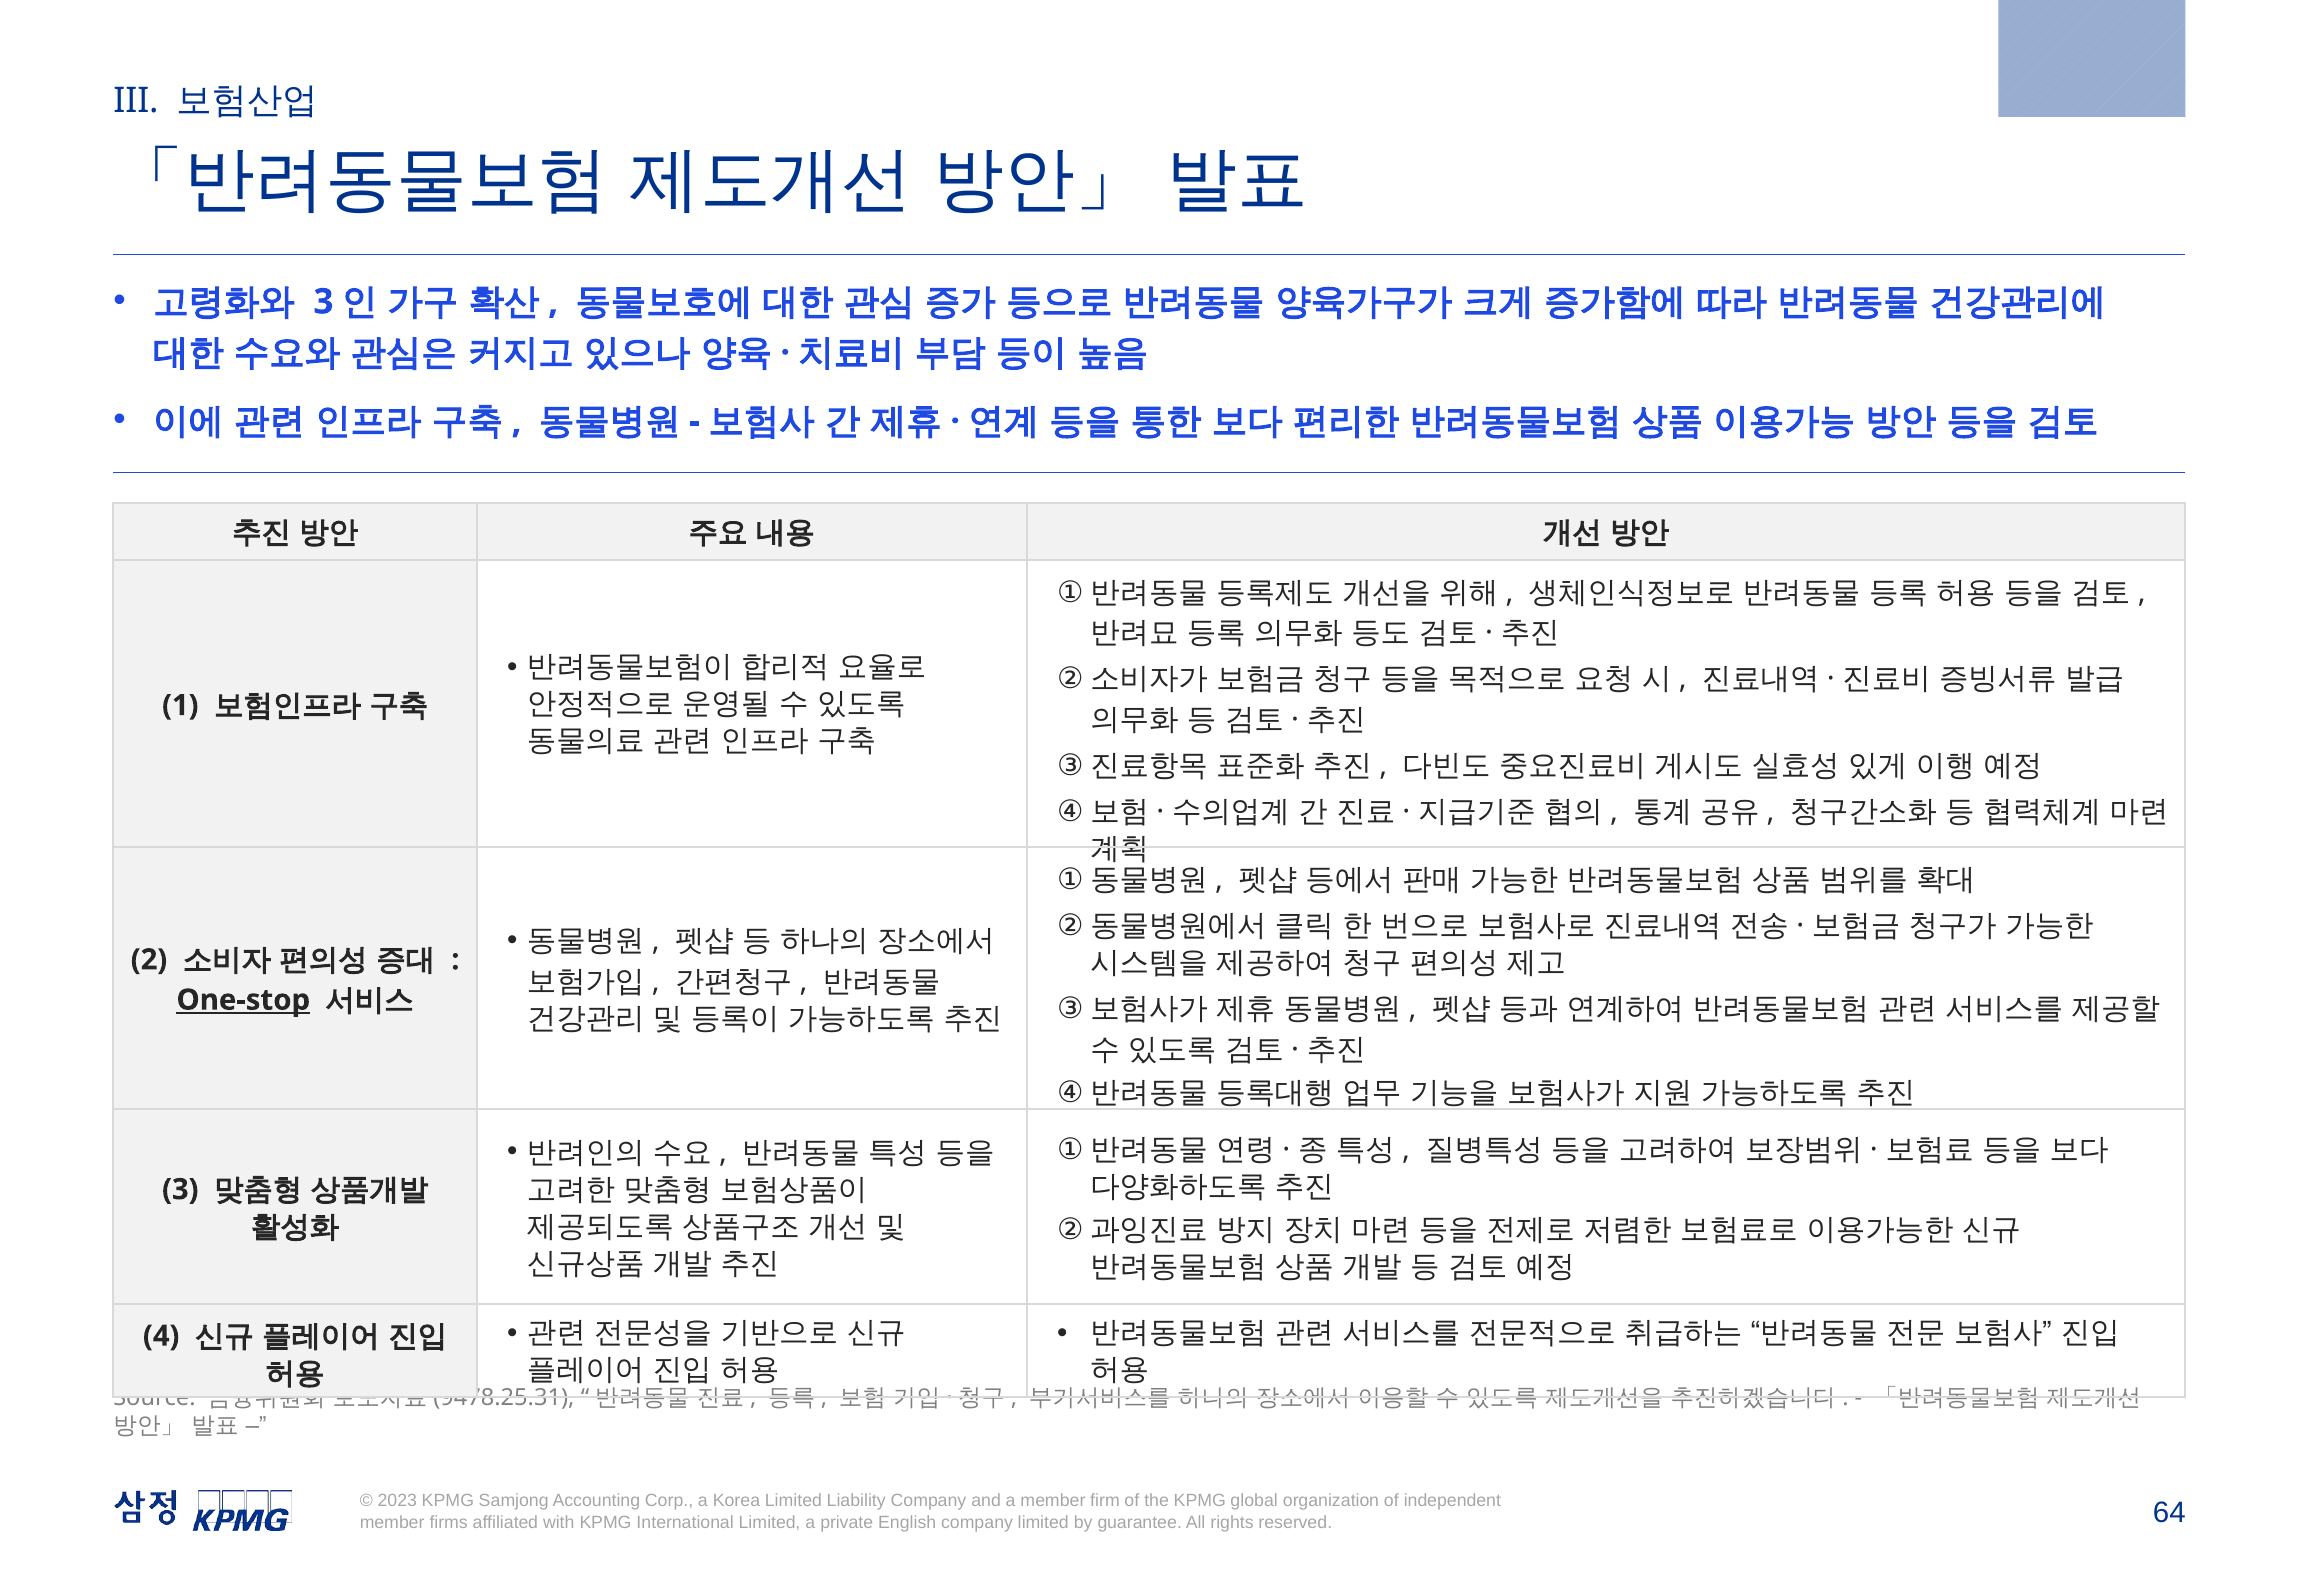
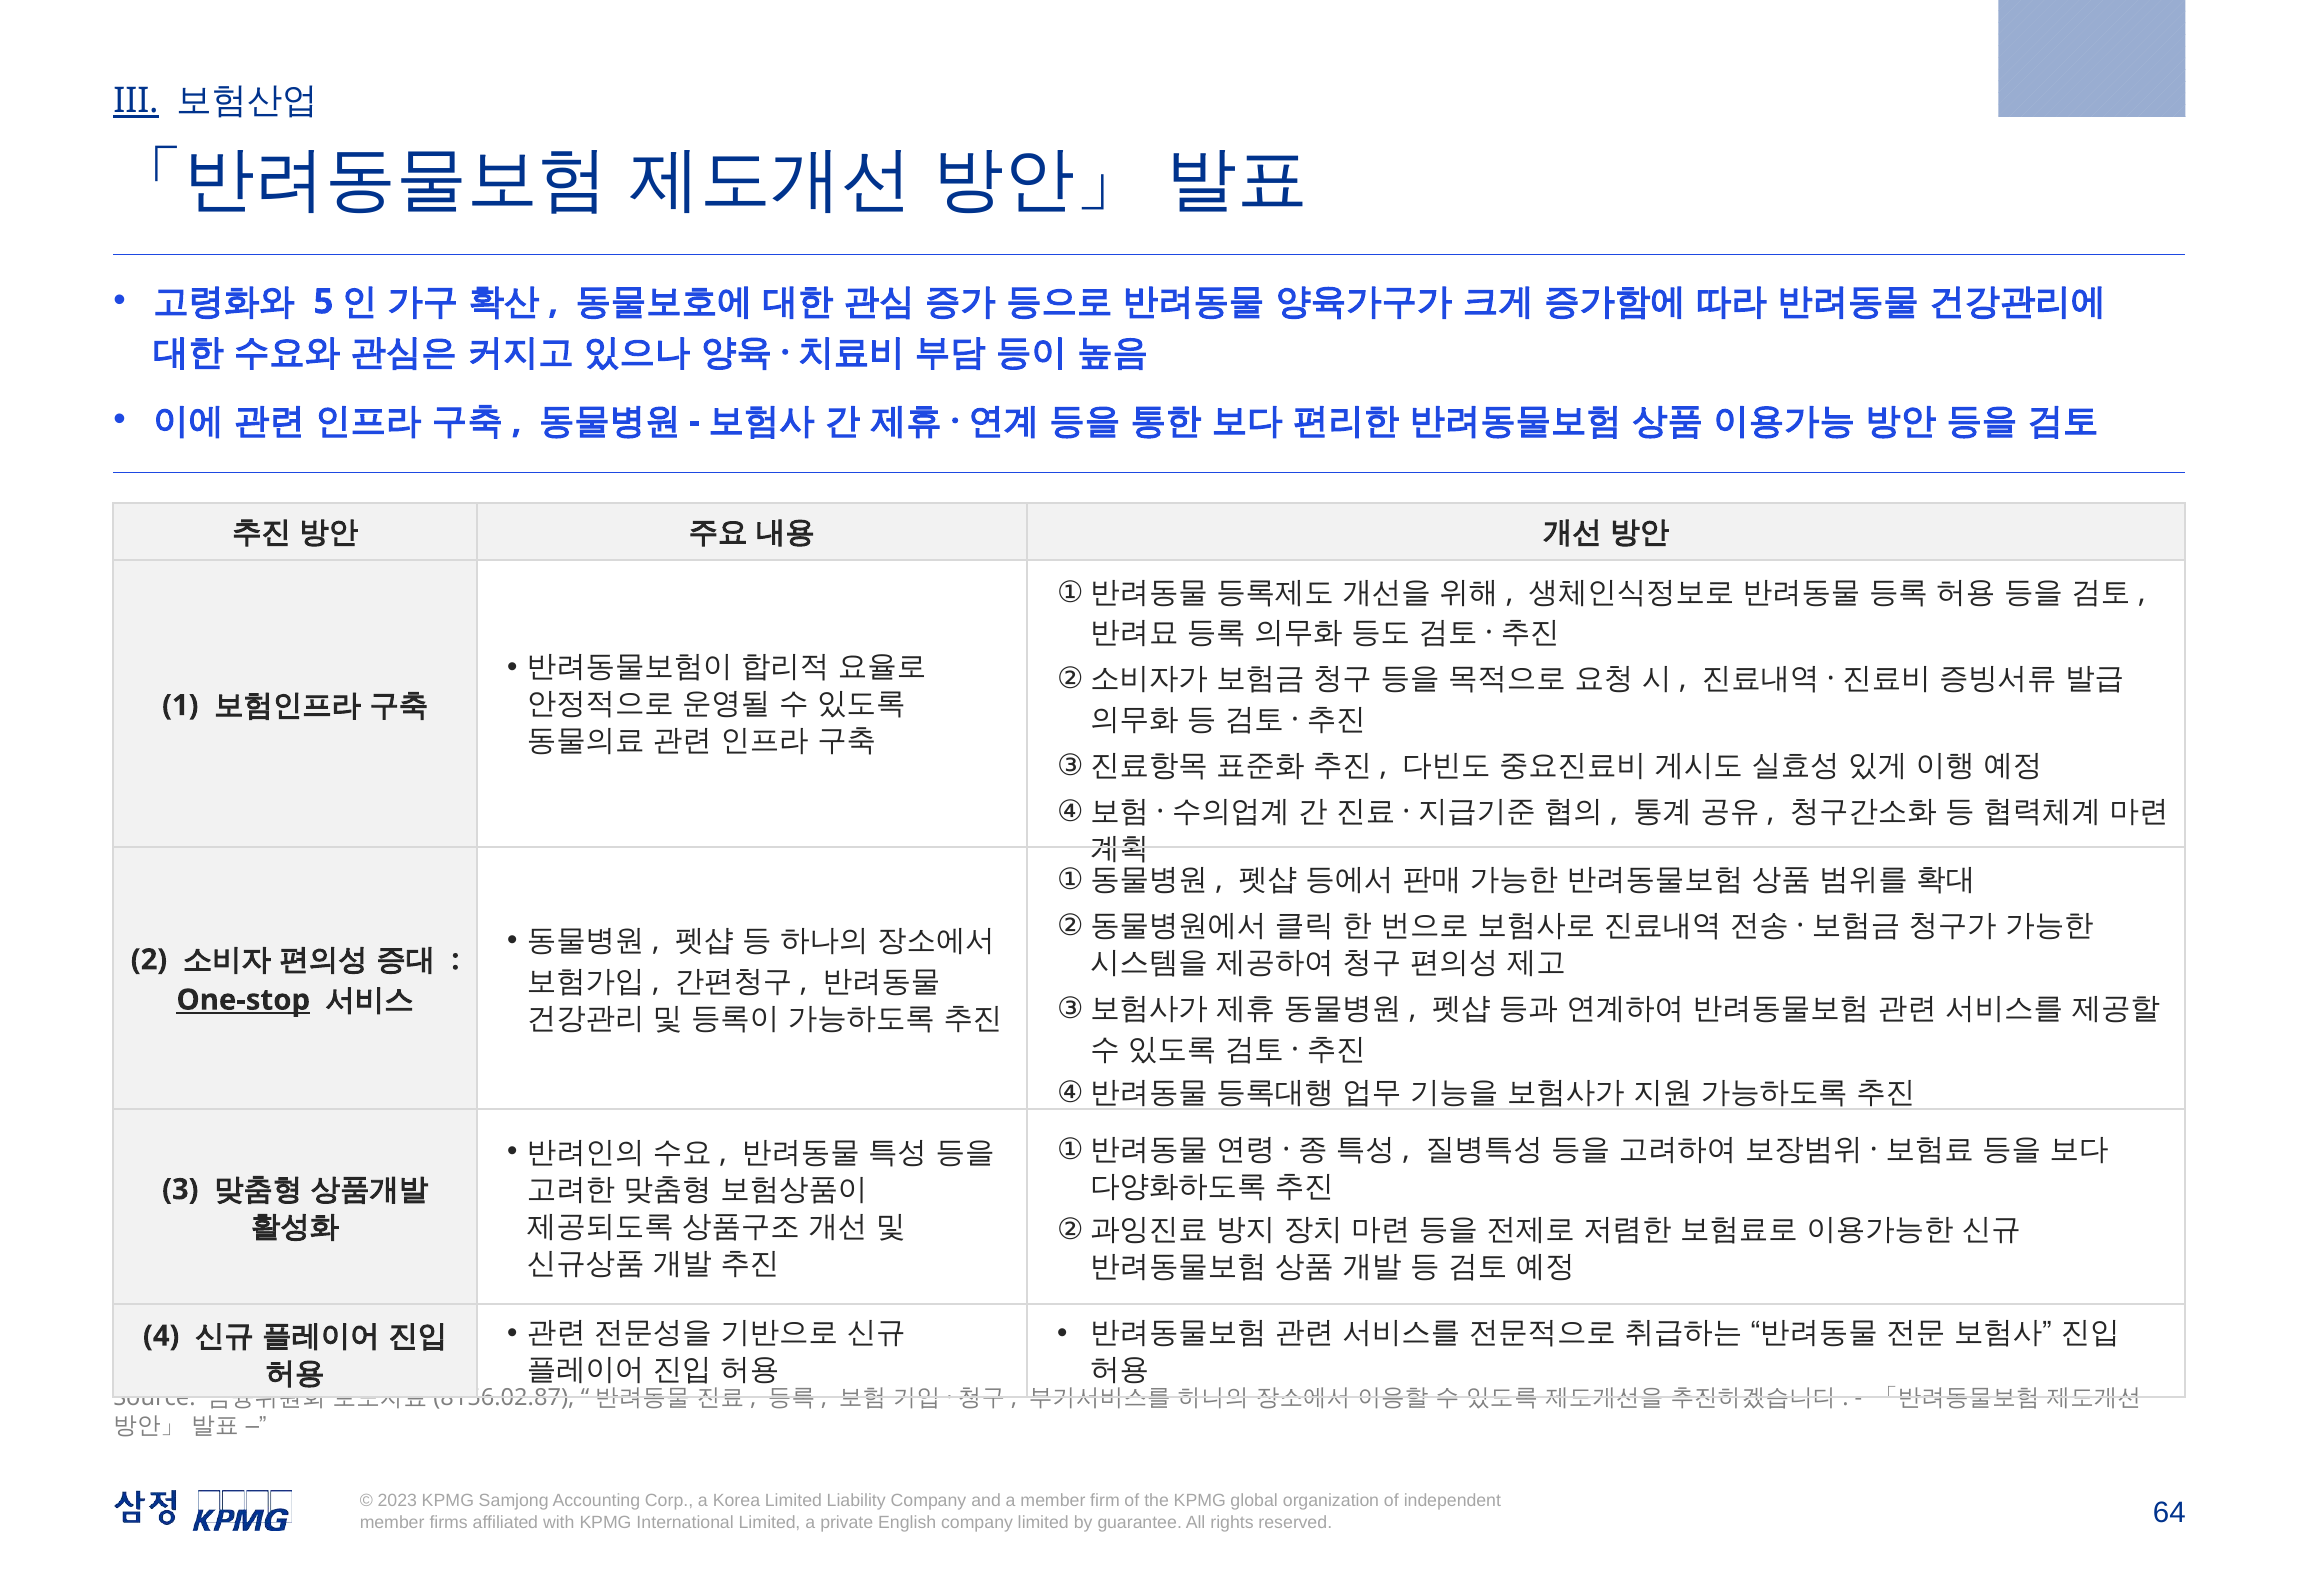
III underline: none -> present
3 at (323, 302): 3 -> 5
9478.25.31: 9478.25.31 -> 8156.02.87
